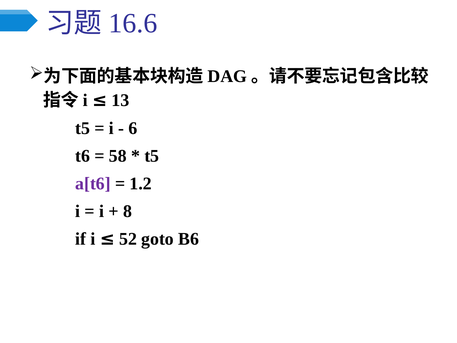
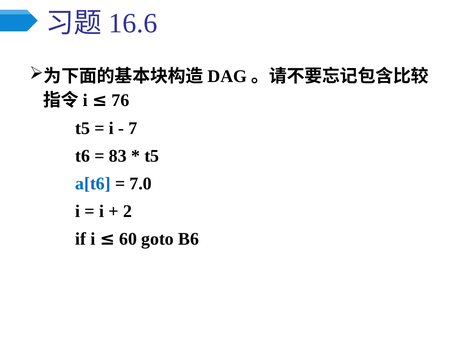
13: 13 -> 76
6: 6 -> 7
58: 58 -> 83
a[t6 colour: purple -> blue
1.2: 1.2 -> 7.0
8: 8 -> 2
52: 52 -> 60
